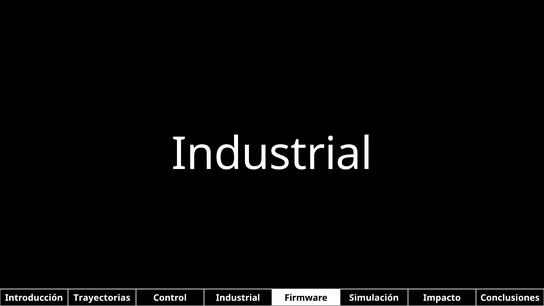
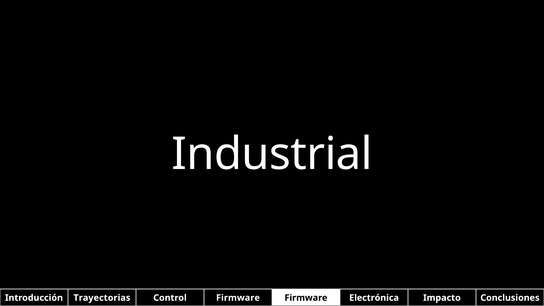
Control Industrial: Industrial -> Firmware
Simulación: Simulación -> Electrónica
